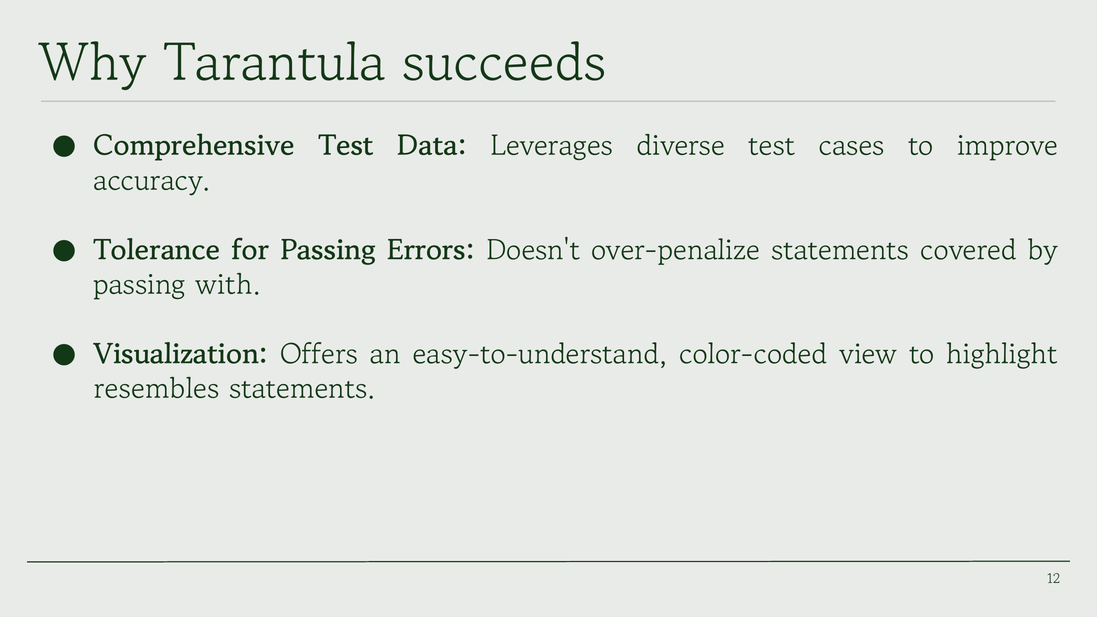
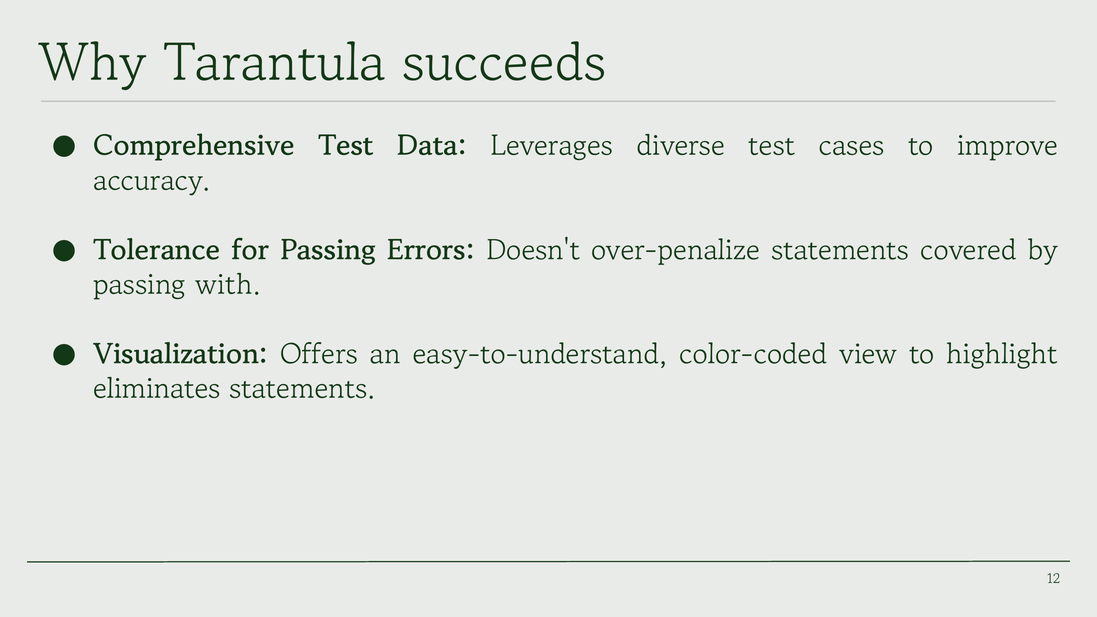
resembles: resembles -> eliminates
